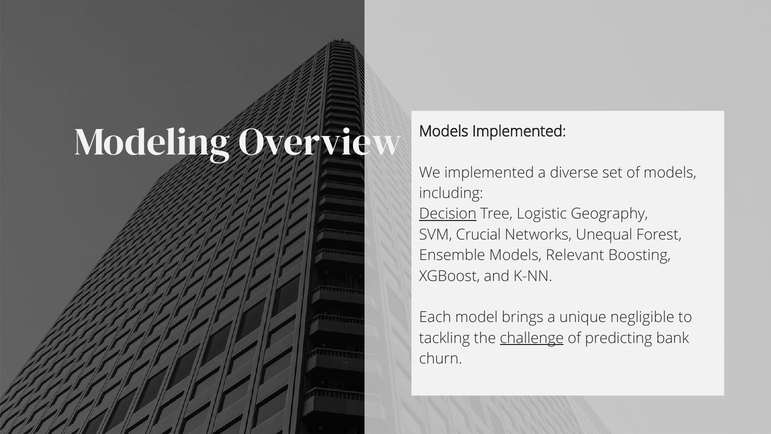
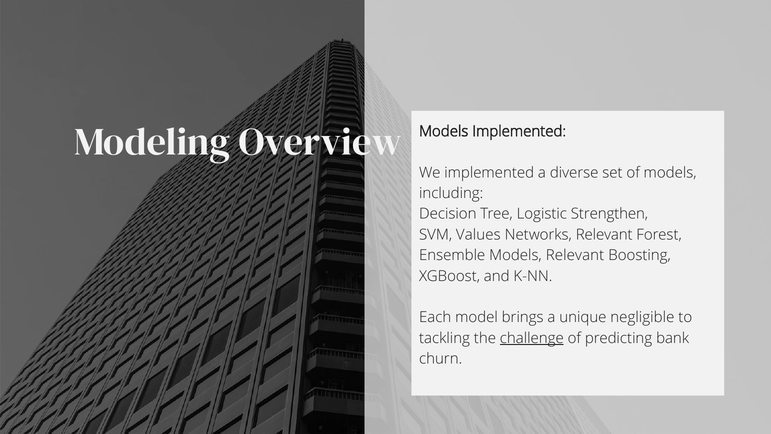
Decision underline: present -> none
Geography: Geography -> Strengthen
Crucial: Crucial -> Values
Networks Unequal: Unequal -> Relevant
